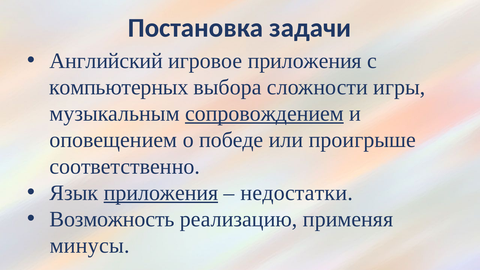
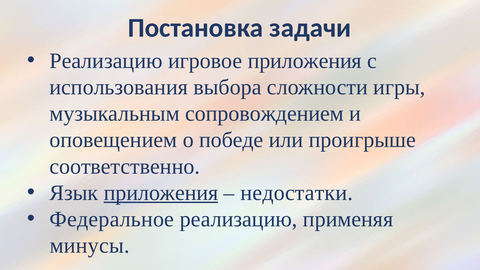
Английский at (106, 61): Английский -> Реализацию
компьютерных: компьютерных -> использования
сопровождением underline: present -> none
Возможность: Возможность -> Федеральное
